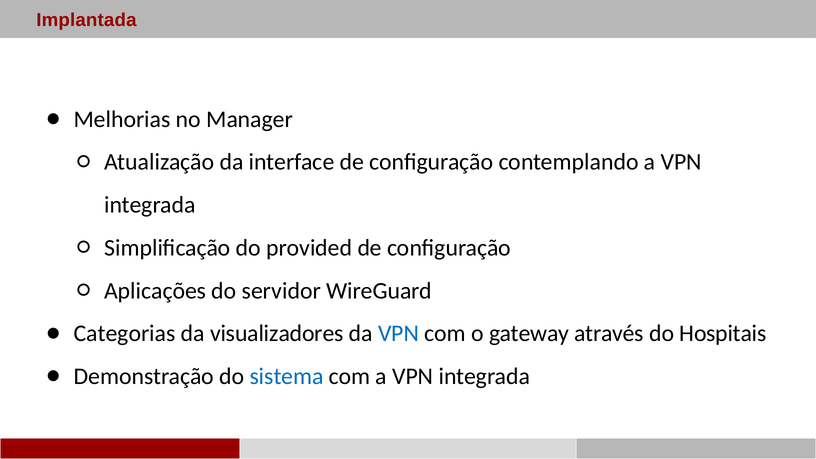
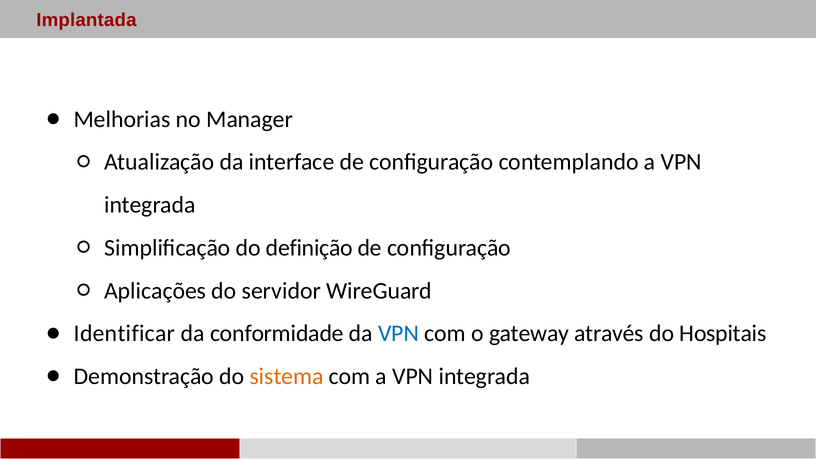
provided: provided -> definição
Categorias: Categorias -> Identificar
visualizadores: visualizadores -> conformidade
sistema colour: blue -> orange
